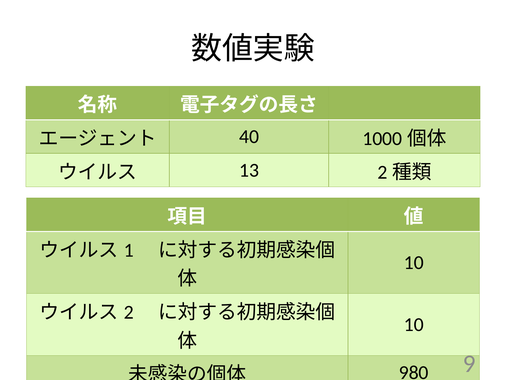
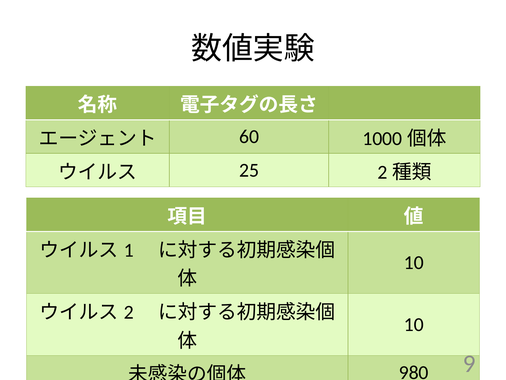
40: 40 -> 60
13: 13 -> 25
